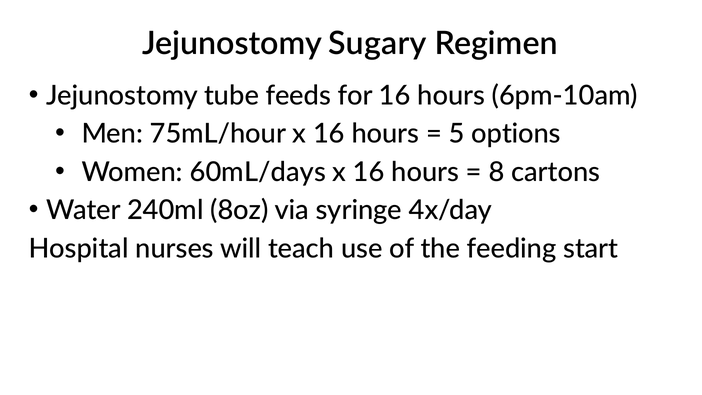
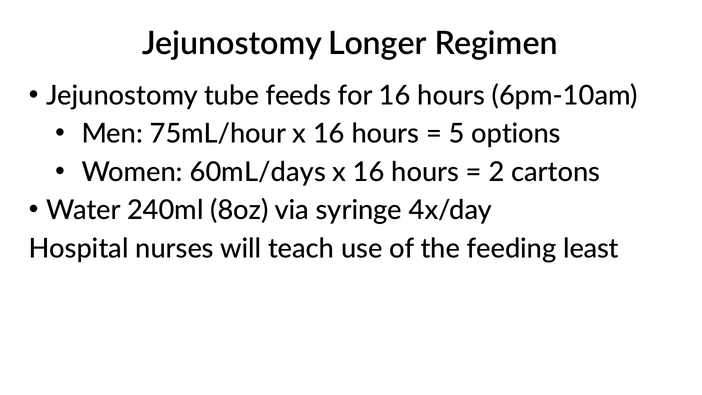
Sugary: Sugary -> Longer
8: 8 -> 2
start: start -> least
